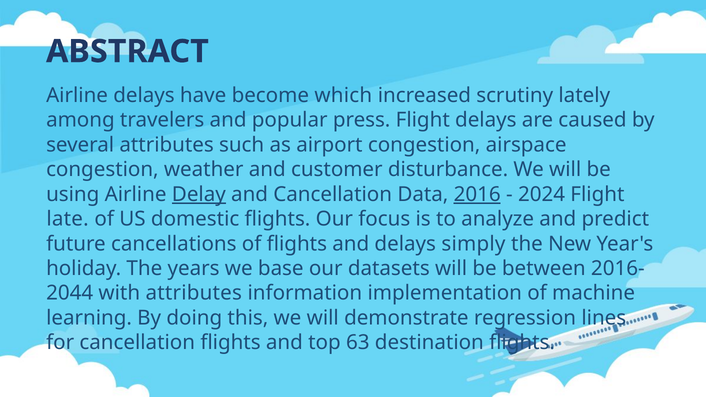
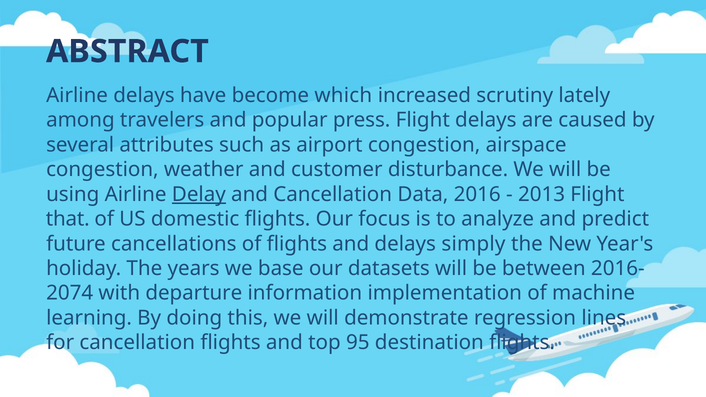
2016 underline: present -> none
2024: 2024 -> 2013
late: late -> that
2044: 2044 -> 2074
with attributes: attributes -> departure
63: 63 -> 95
